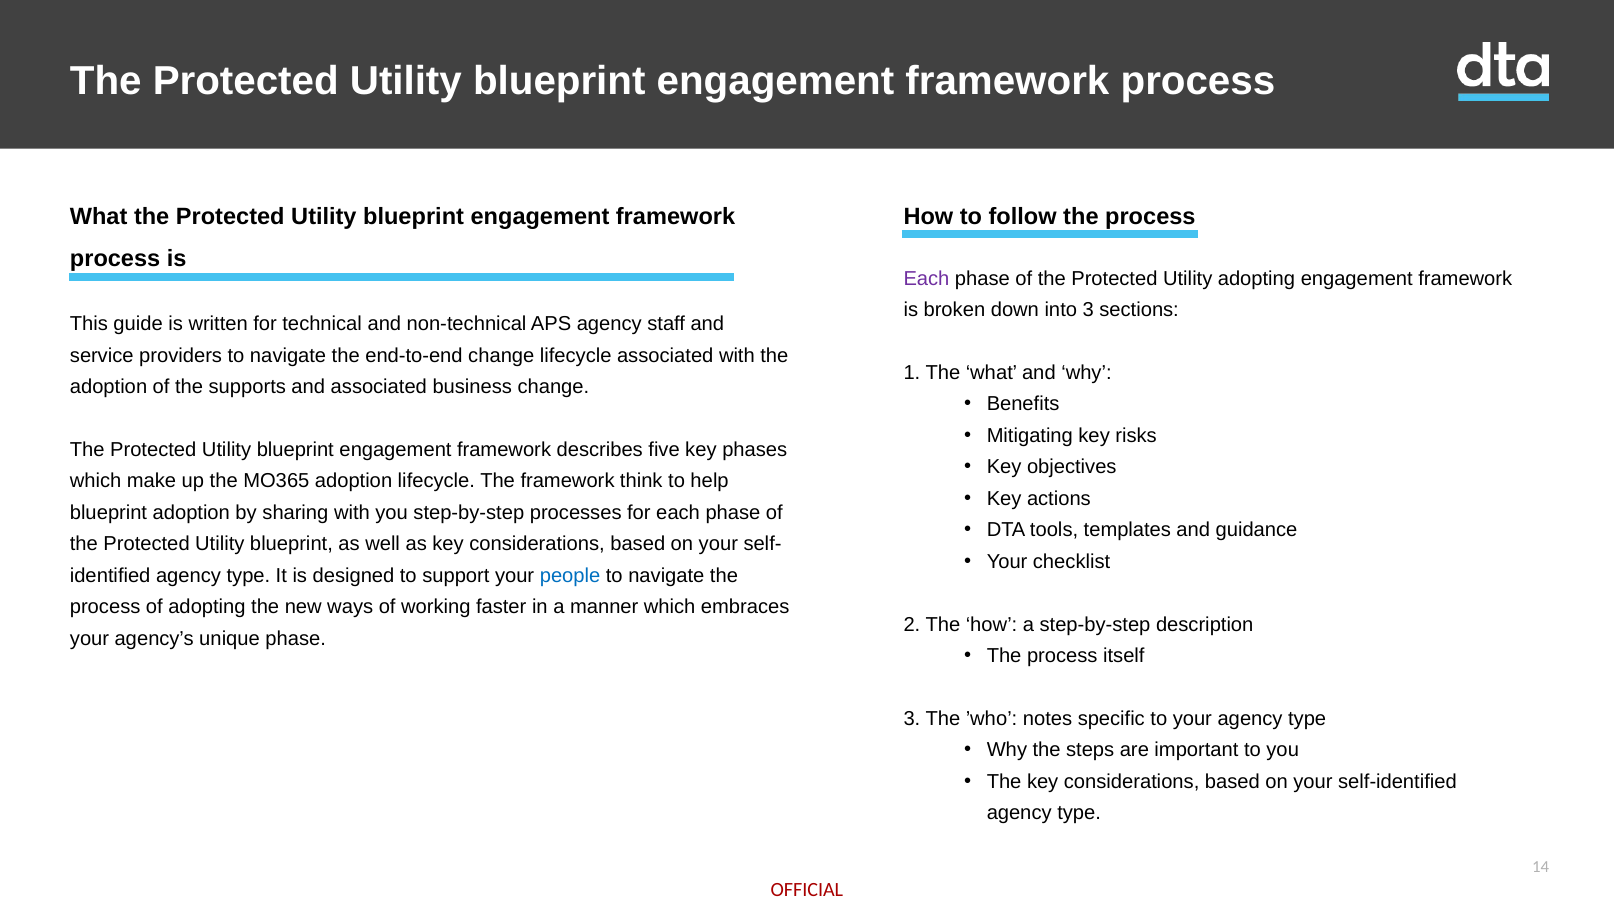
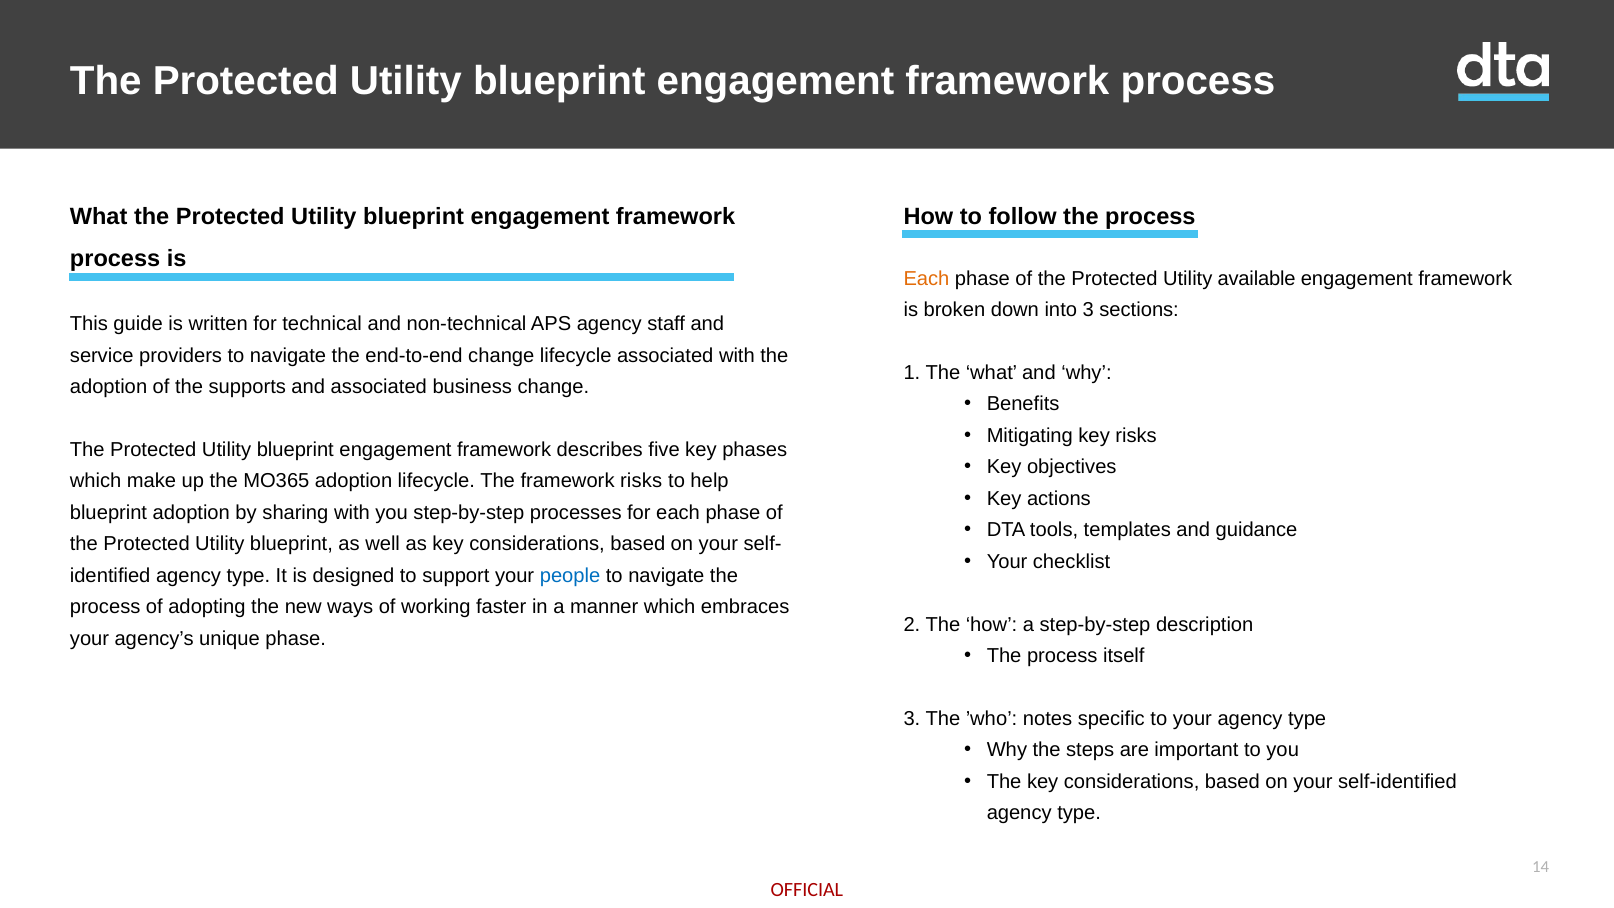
Each at (927, 278) colour: purple -> orange
Utility adopting: adopting -> available
framework think: think -> risks
